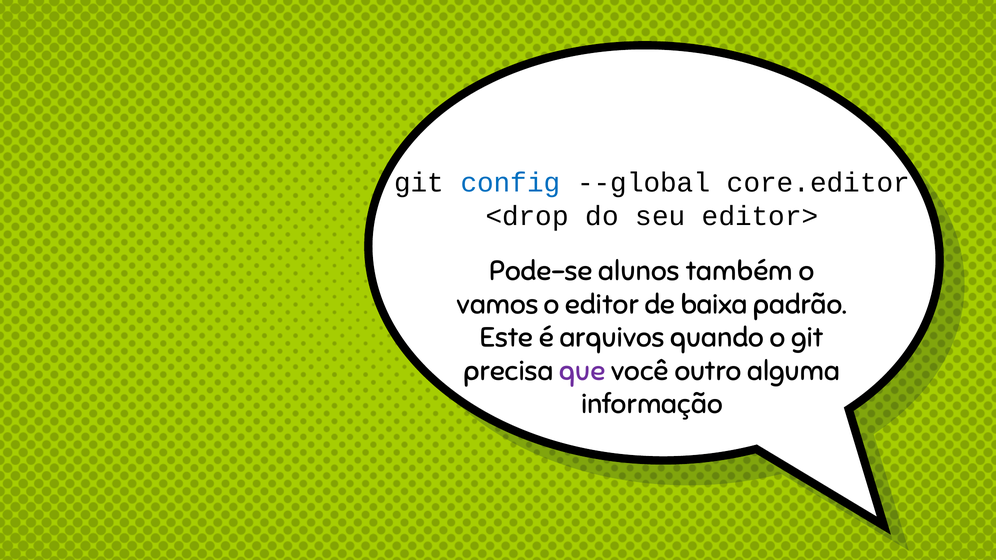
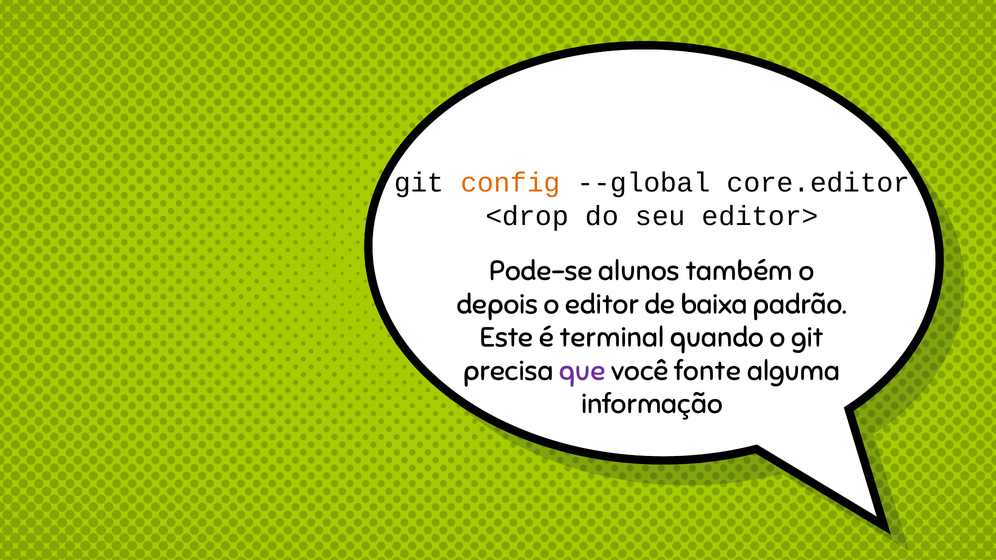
config colour: blue -> orange
vamos: vamos -> depois
arquivos: arquivos -> terminal
outro: outro -> fonte
